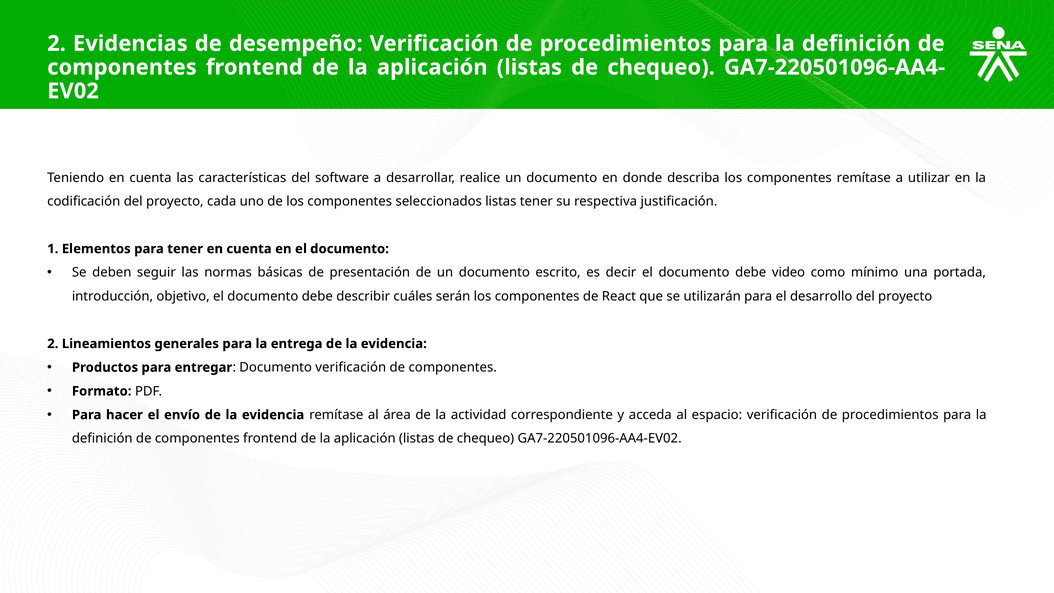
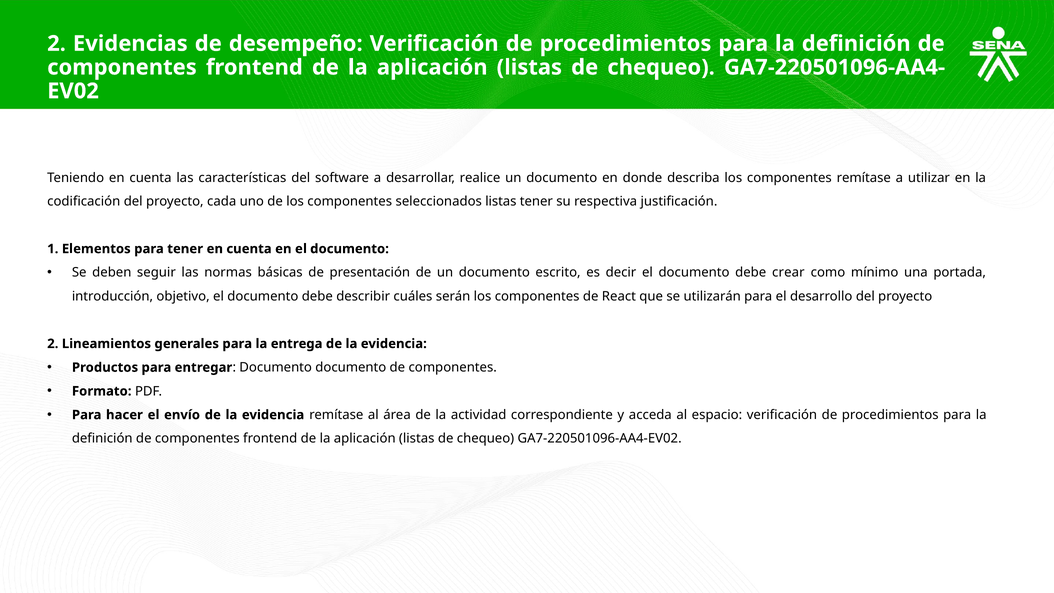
video: video -> crear
Documento verificación: verificación -> documento
